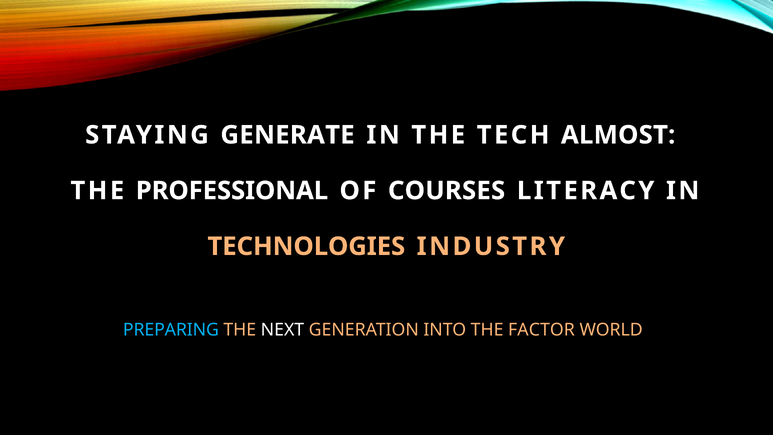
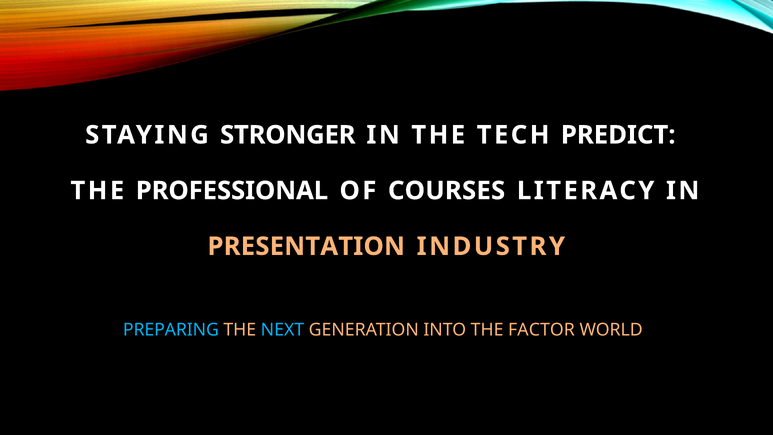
GENERATE: GENERATE -> STRONGER
ALMOST: ALMOST -> PREDICT
TECHNOLOGIES: TECHNOLOGIES -> PRESENTATION
NEXT colour: white -> light blue
